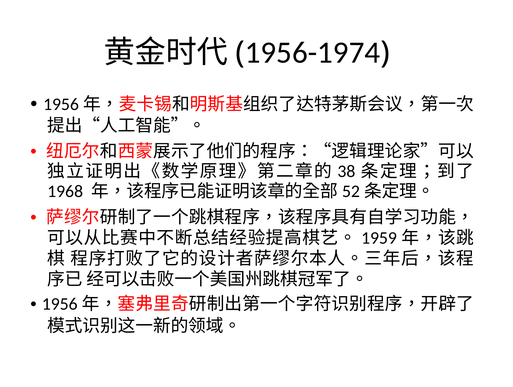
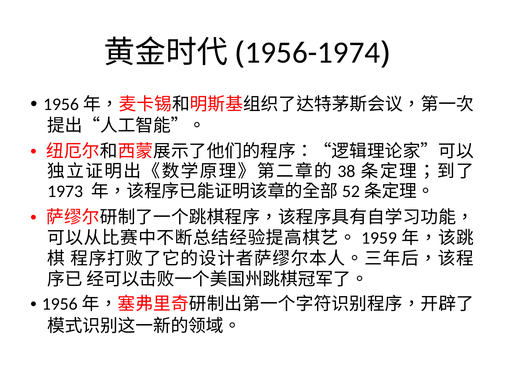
1968: 1968 -> 1973
